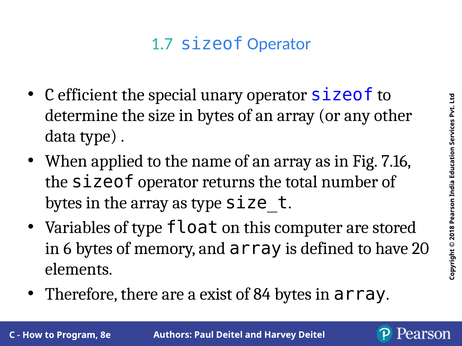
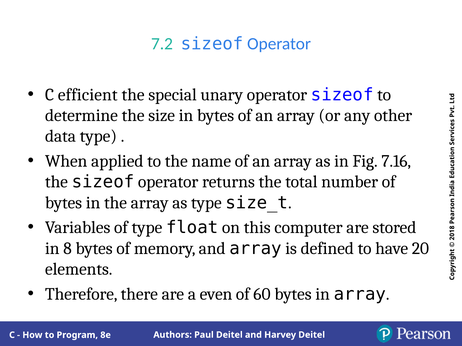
1.7: 1.7 -> 7.2
in 6: 6 -> 8
exist: exist -> even
84: 84 -> 60
